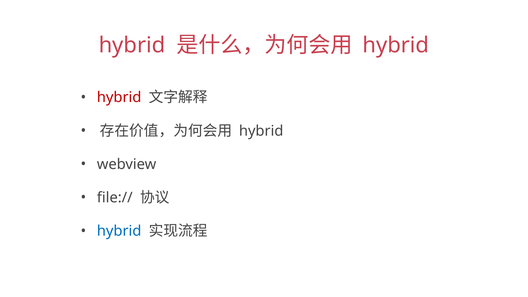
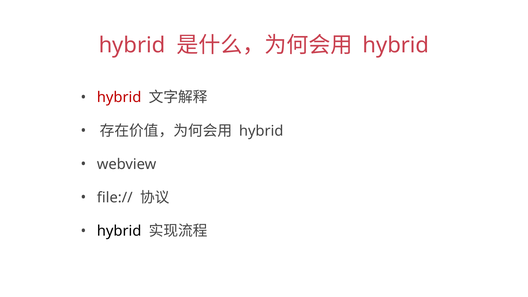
hybrid at (119, 231) colour: blue -> black
